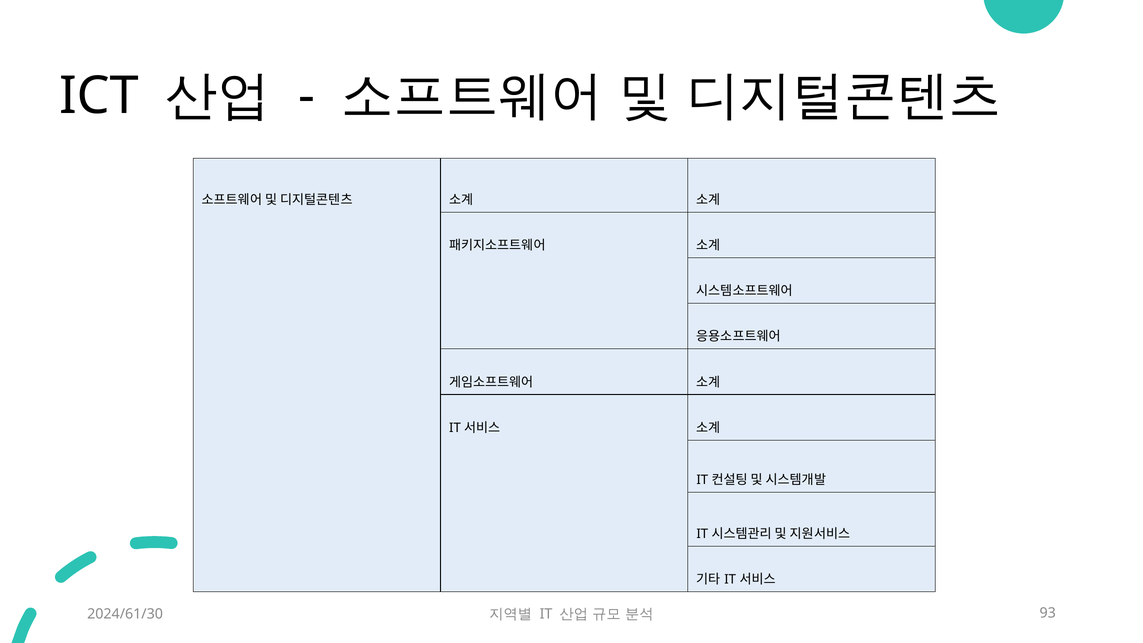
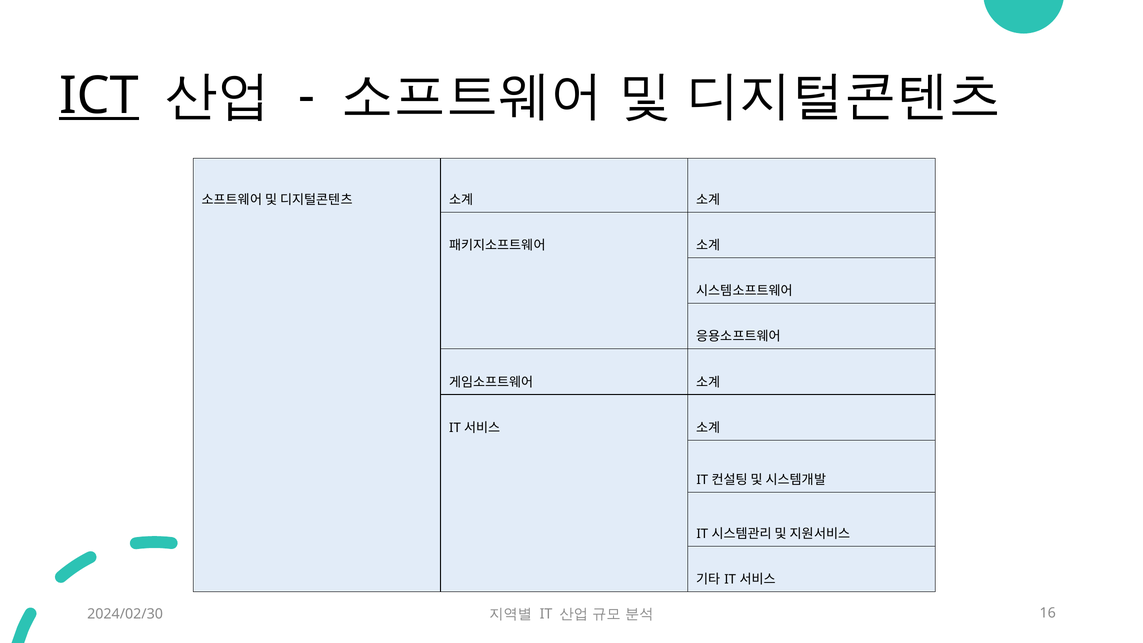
ICT underline: none -> present
2024/61/30: 2024/61/30 -> 2024/02/30
93: 93 -> 16
